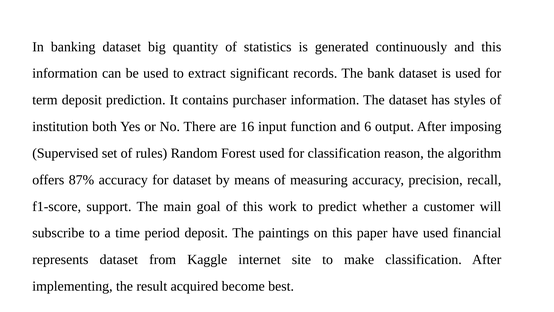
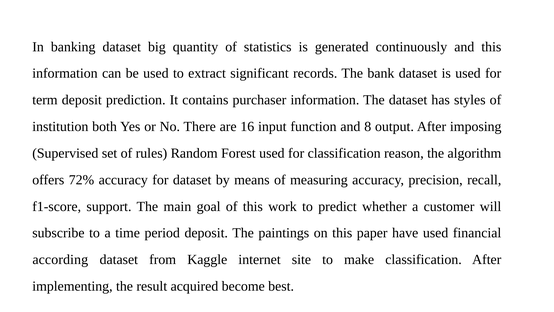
6: 6 -> 8
87%: 87% -> 72%
represents: represents -> according
